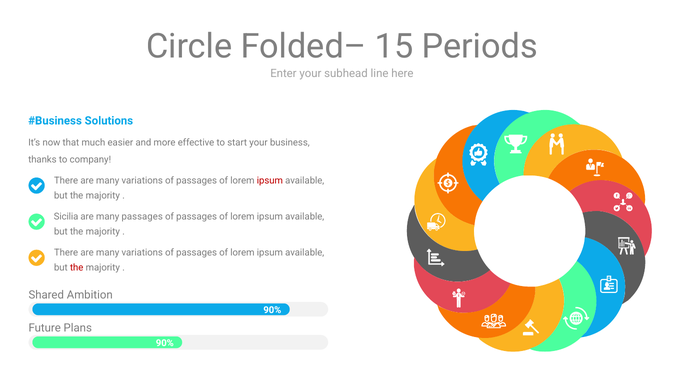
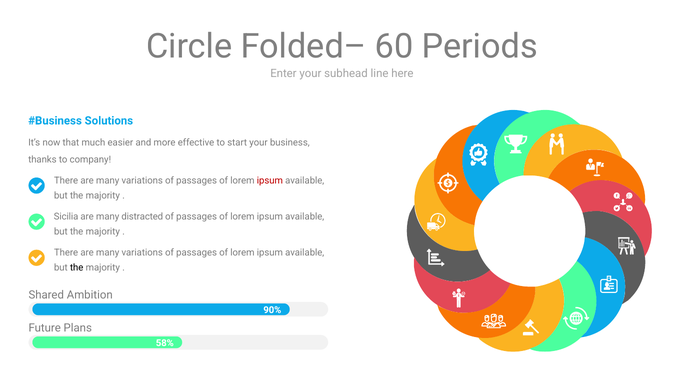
15: 15 -> 60
many passages: passages -> distracted
the at (77, 268) colour: red -> black
90% at (165, 343): 90% -> 58%
